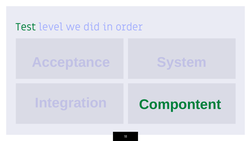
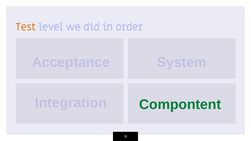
Test colour: green -> orange
